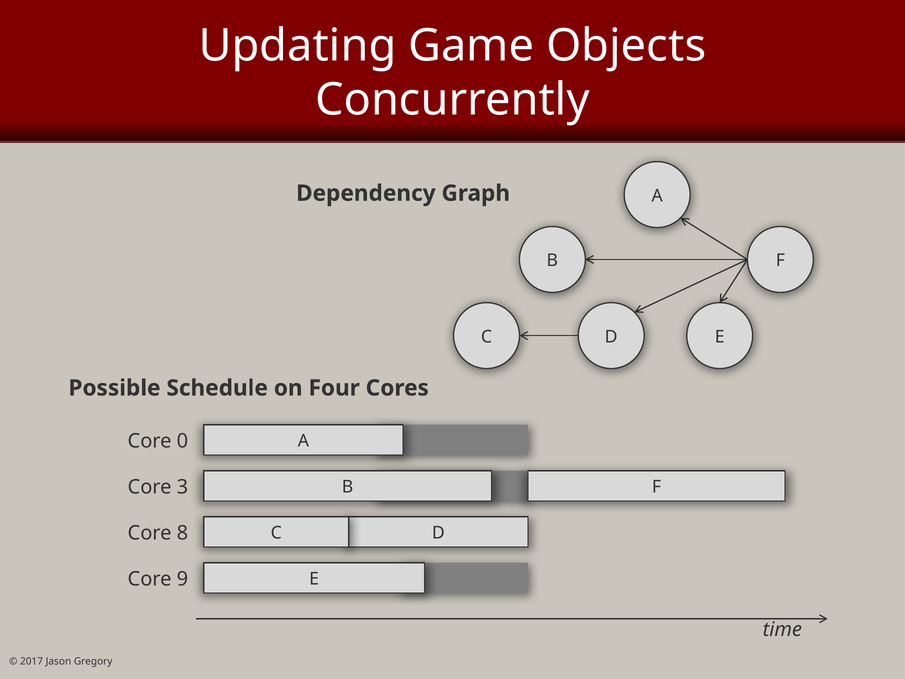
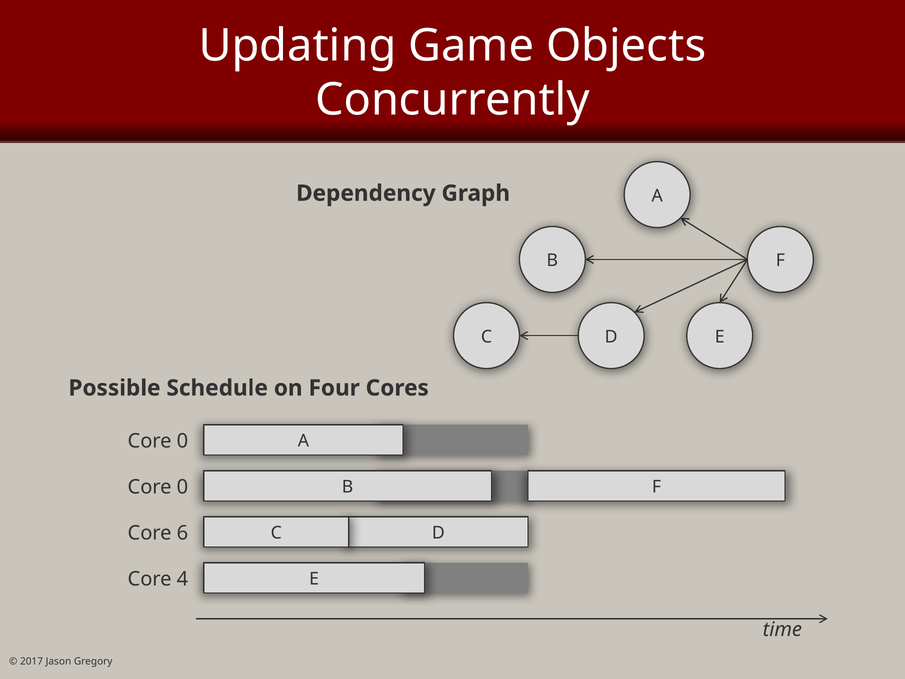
3 at (182, 487): 3 -> 0
8: 8 -> 6
9: 9 -> 4
